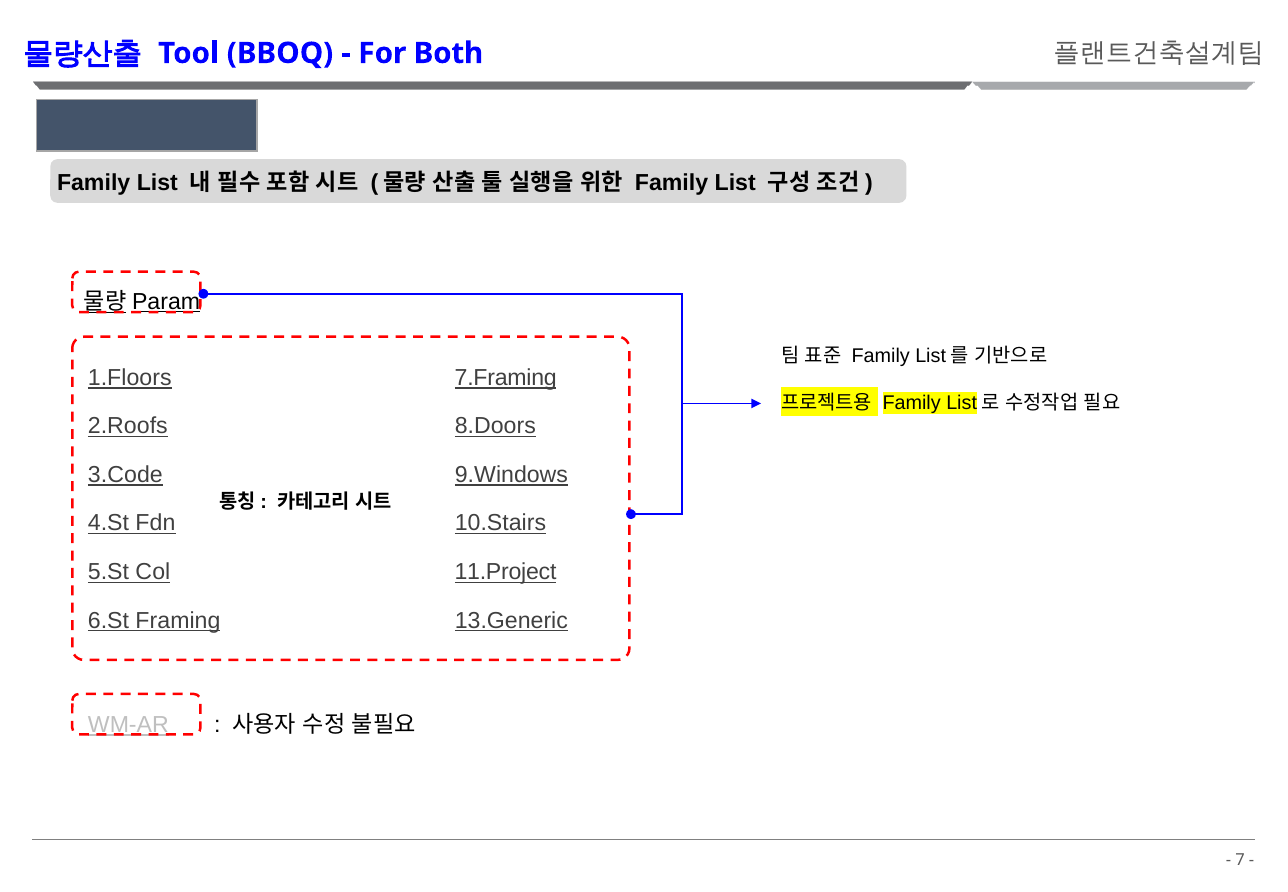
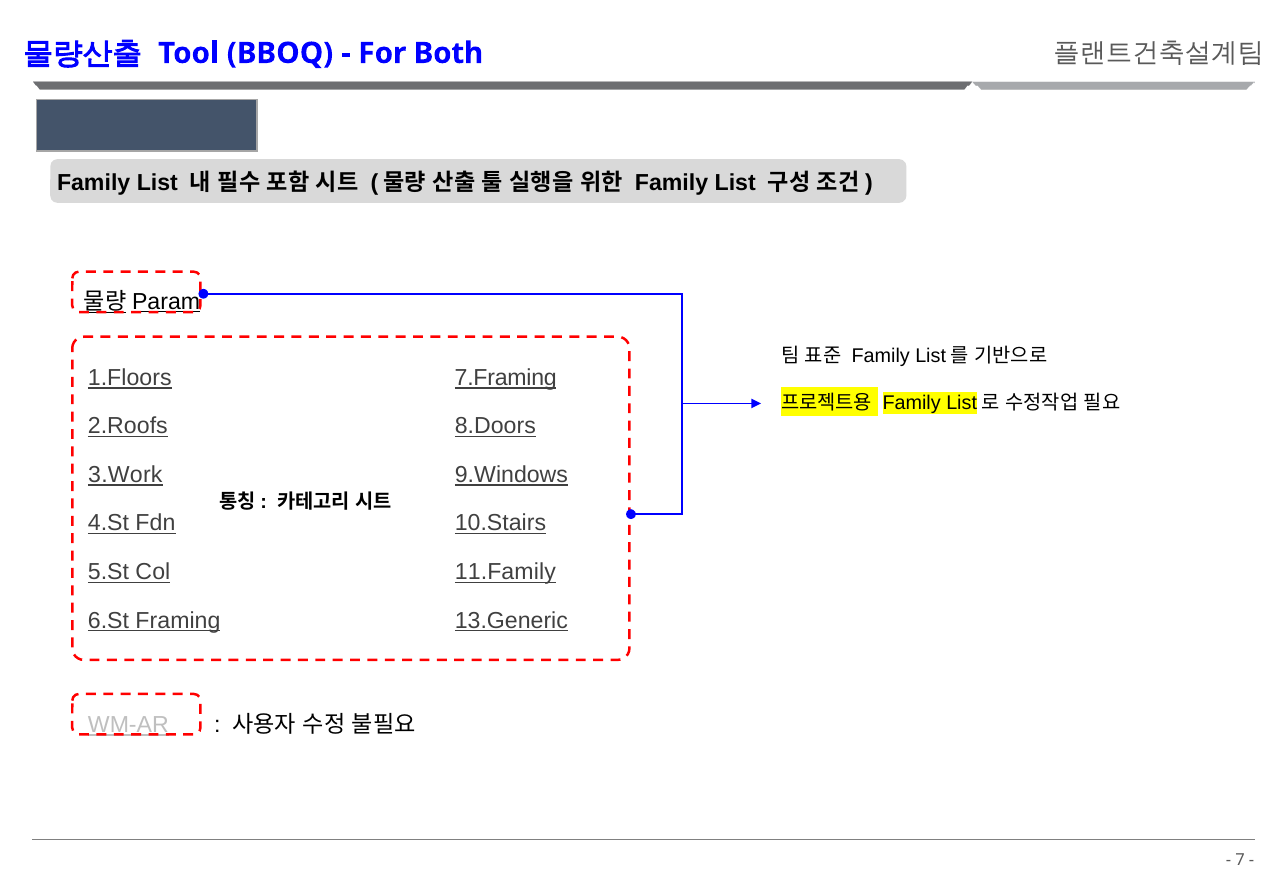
3.Code: 3.Code -> 3.Work
11.Project: 11.Project -> 11.Family
